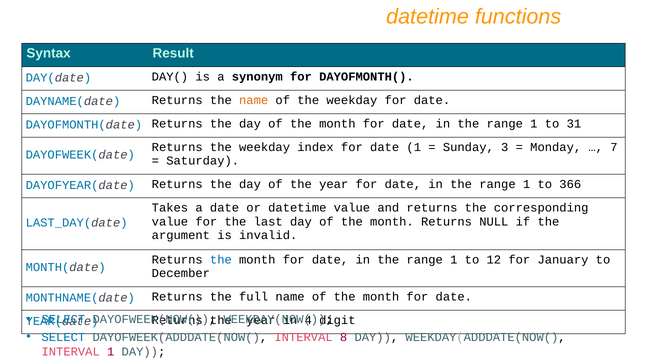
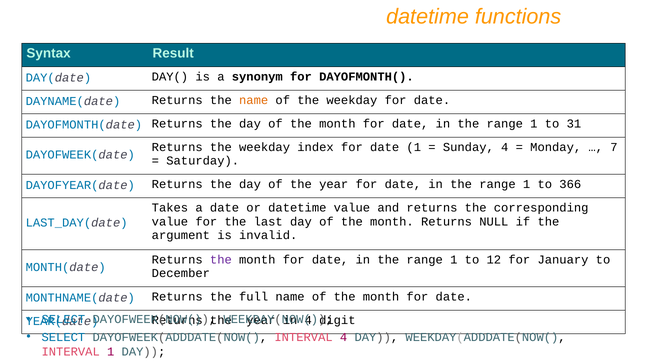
Sunday 3: 3 -> 4
the at (221, 260) colour: blue -> purple
INTERVAL 8: 8 -> 4
